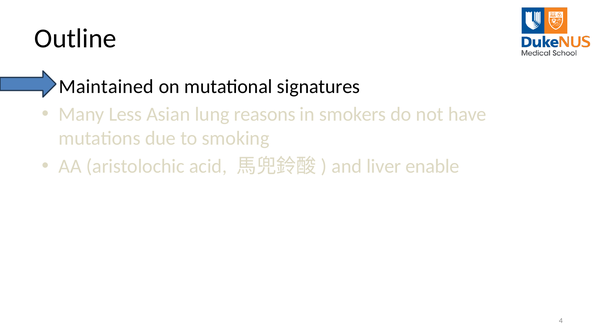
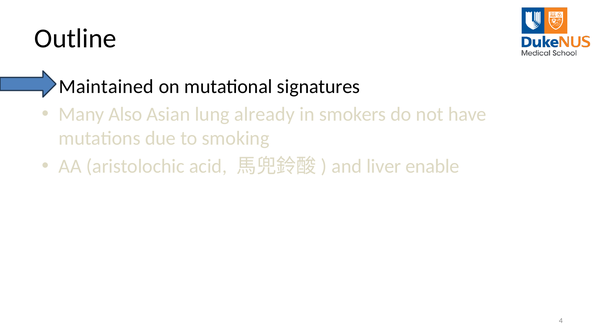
Less: Less -> Also
reasons: reasons -> already
